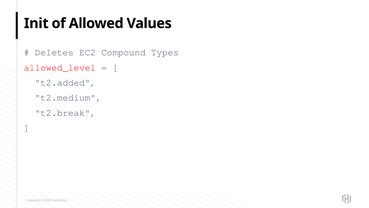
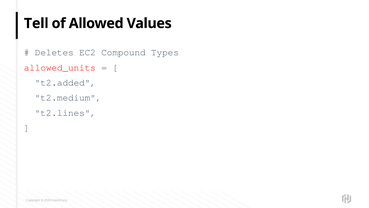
Init: Init -> Tell
allowed_level: allowed_level -> allowed_units
t2.break: t2.break -> t2.lines
